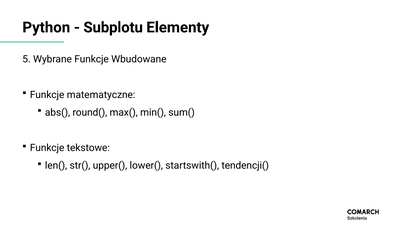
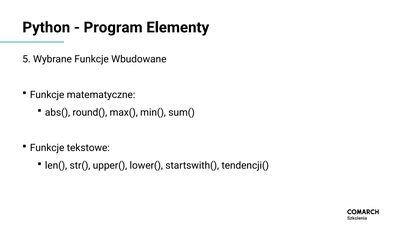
Subplotu: Subplotu -> Program
